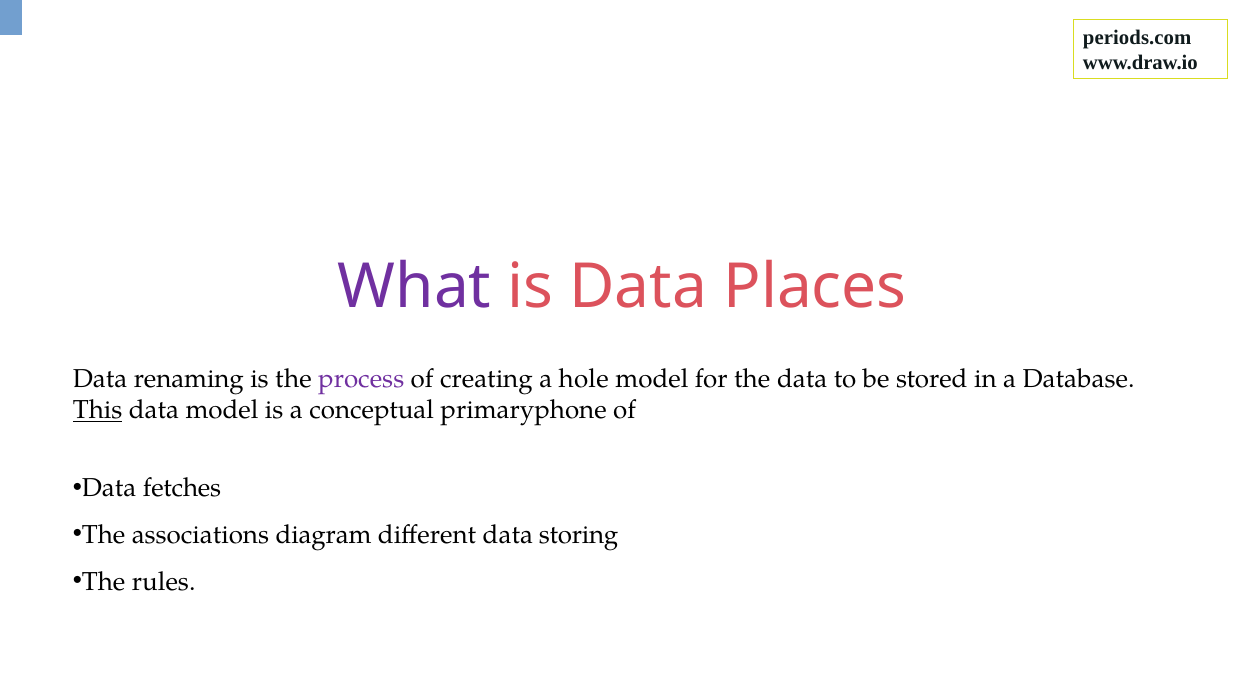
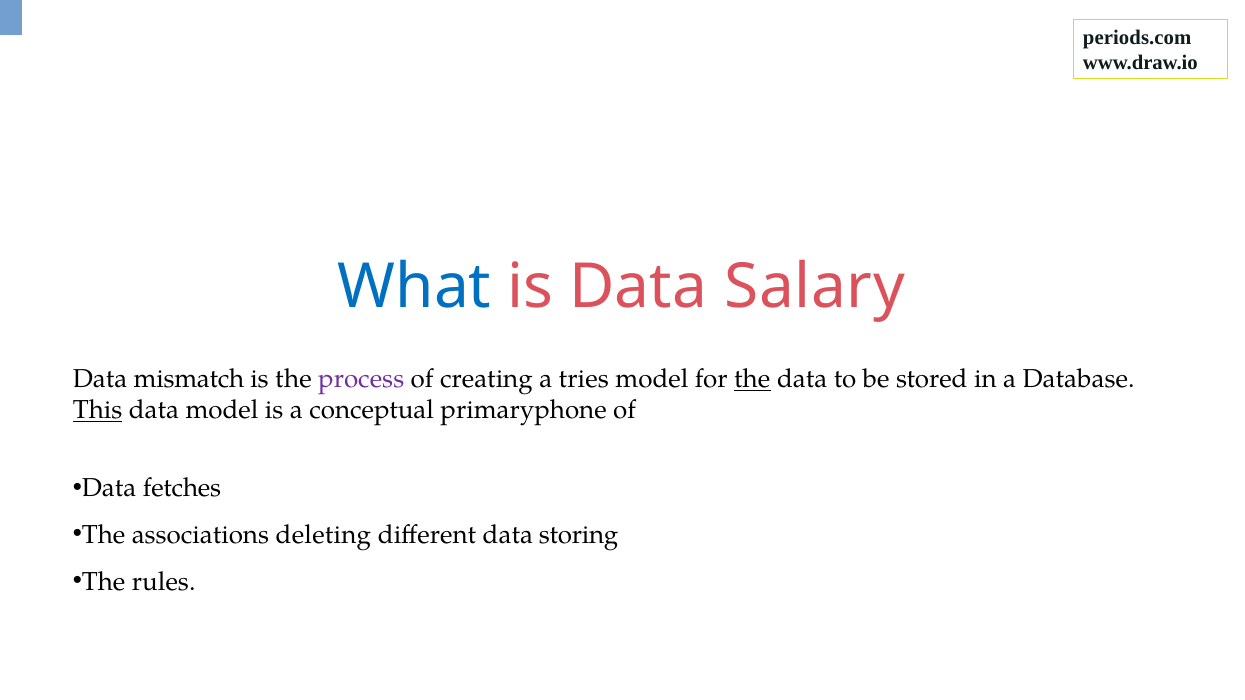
What colour: purple -> blue
Places: Places -> Salary
renaming: renaming -> mismatch
hole: hole -> tries
the at (752, 379) underline: none -> present
diagram: diagram -> deleting
